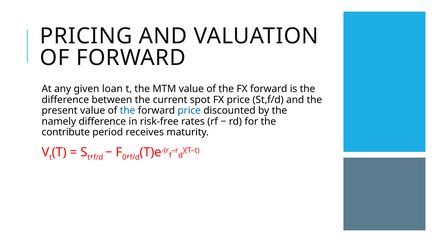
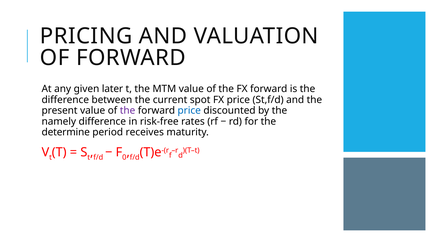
loan: loan -> later
the at (128, 111) colour: blue -> purple
contribute: contribute -> determine
